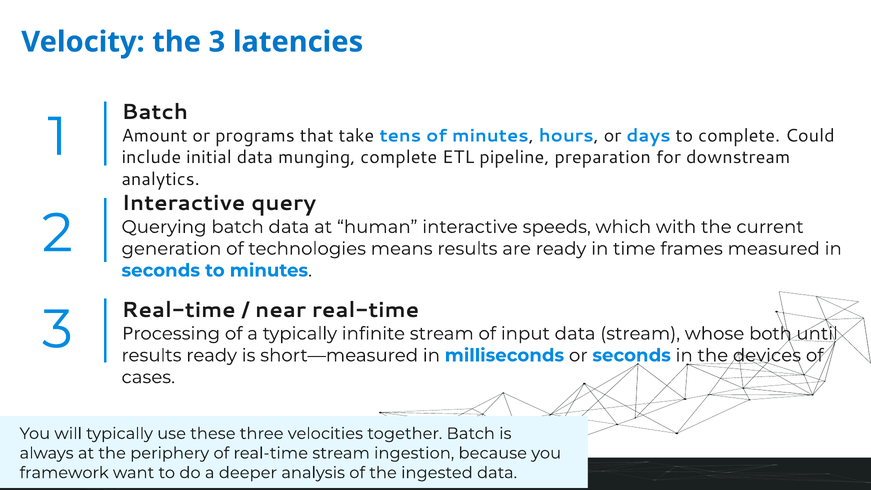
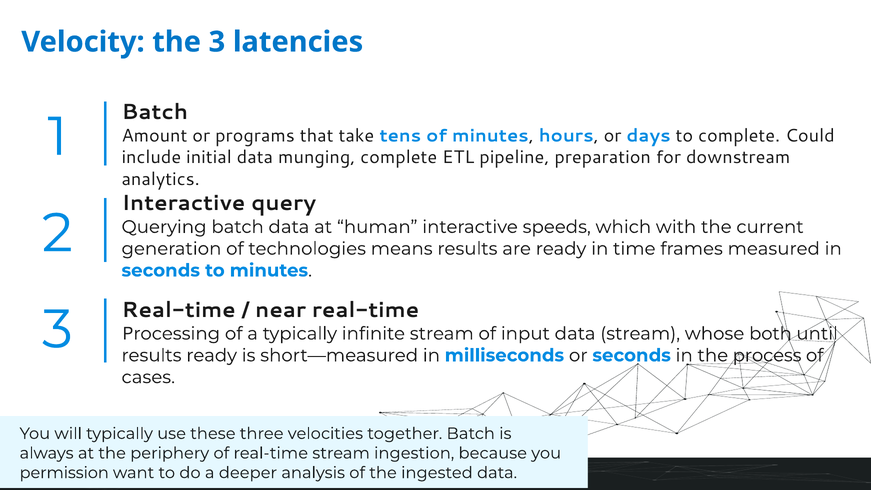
devices: devices -> process
framework: framework -> permission
